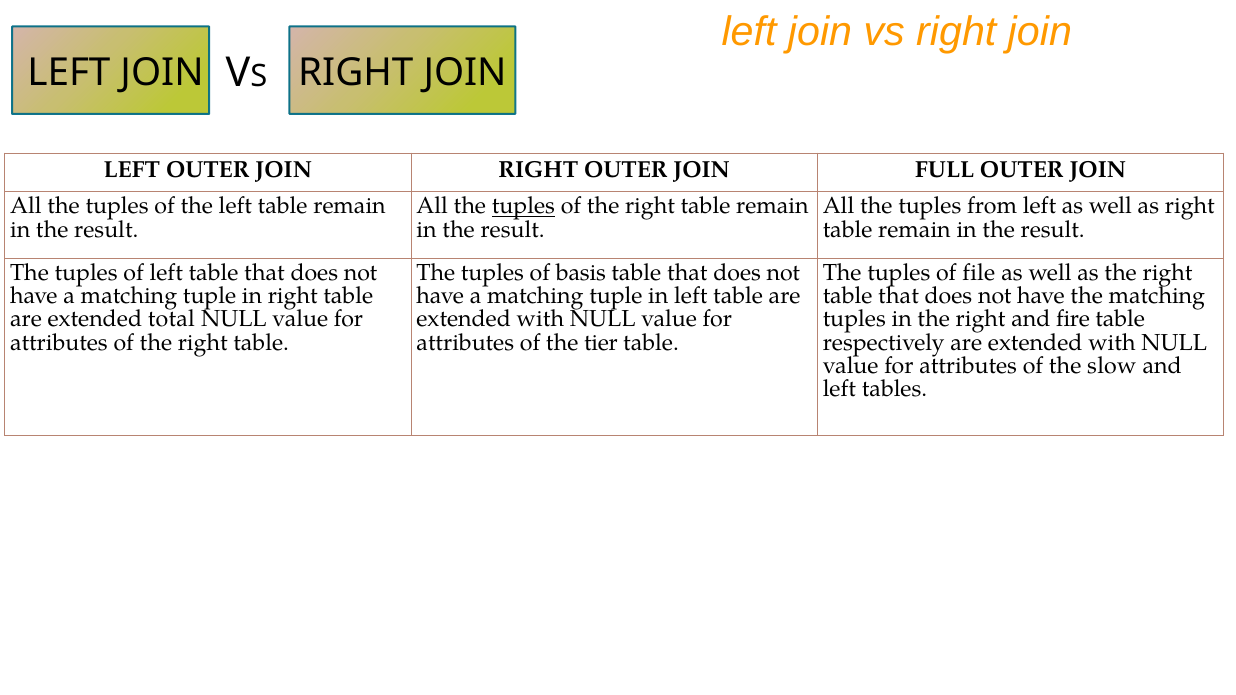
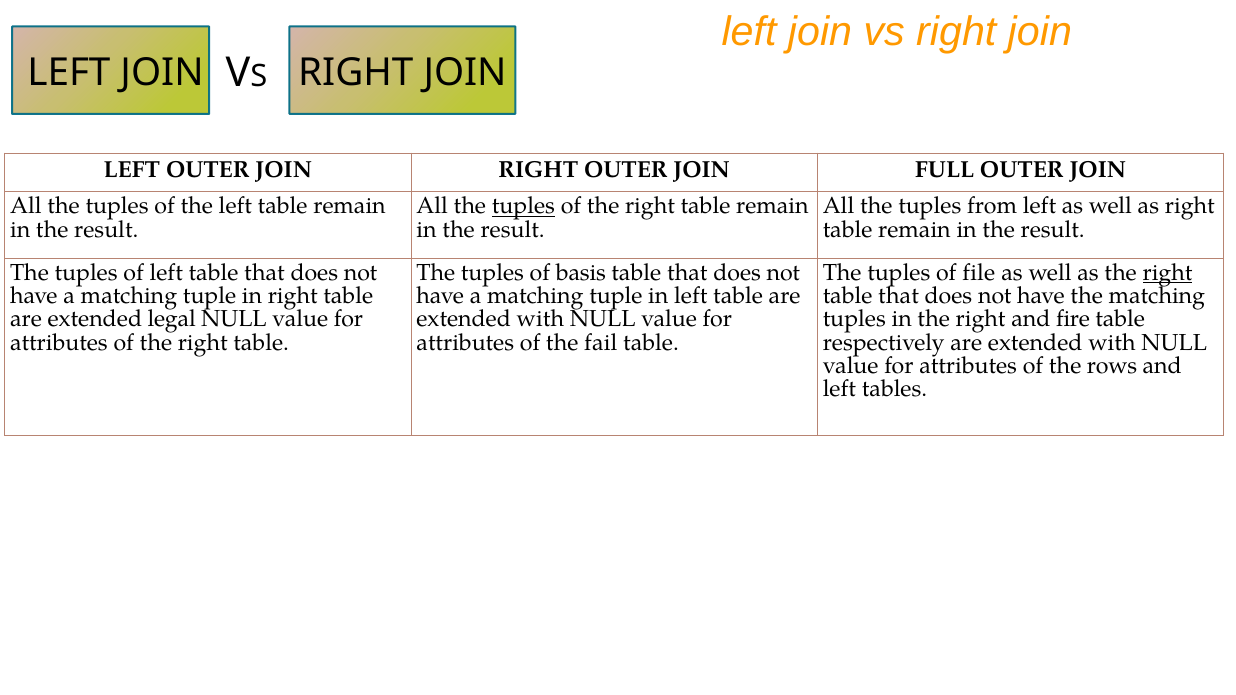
right at (1168, 273) underline: none -> present
total: total -> legal
tier: tier -> fail
slow: slow -> rows
